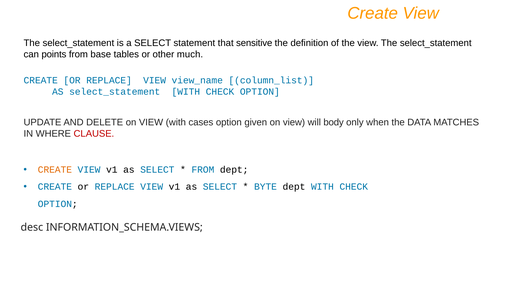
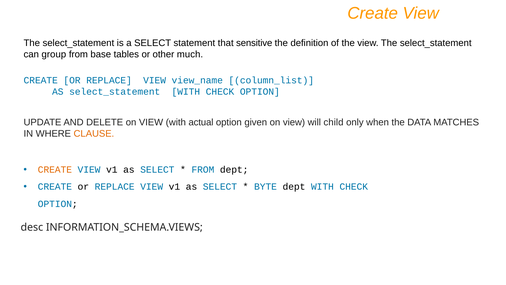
points: points -> group
cases: cases -> actual
body: body -> child
CLAUSE colour: red -> orange
